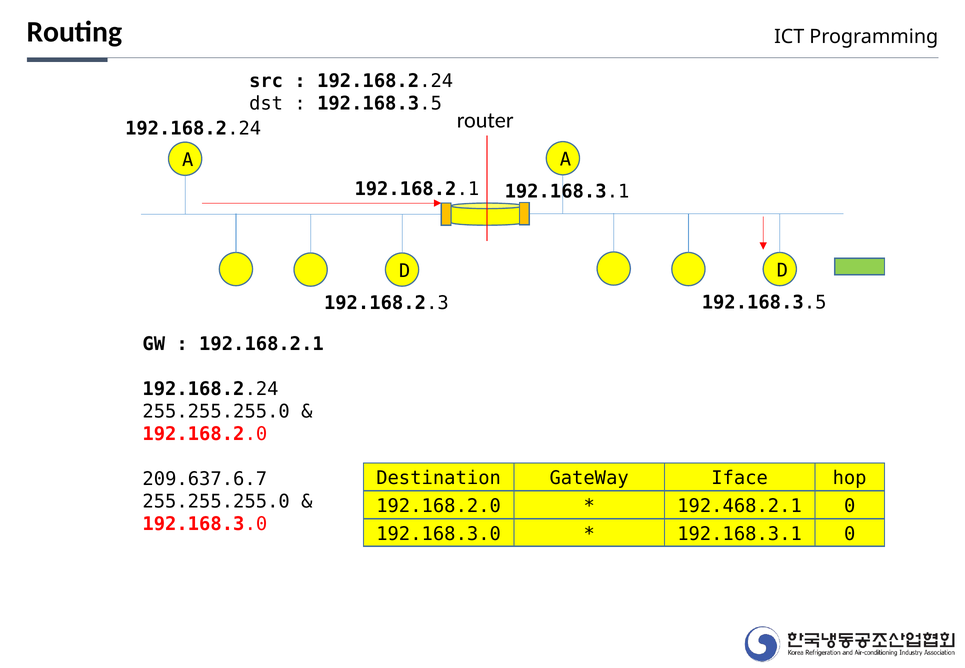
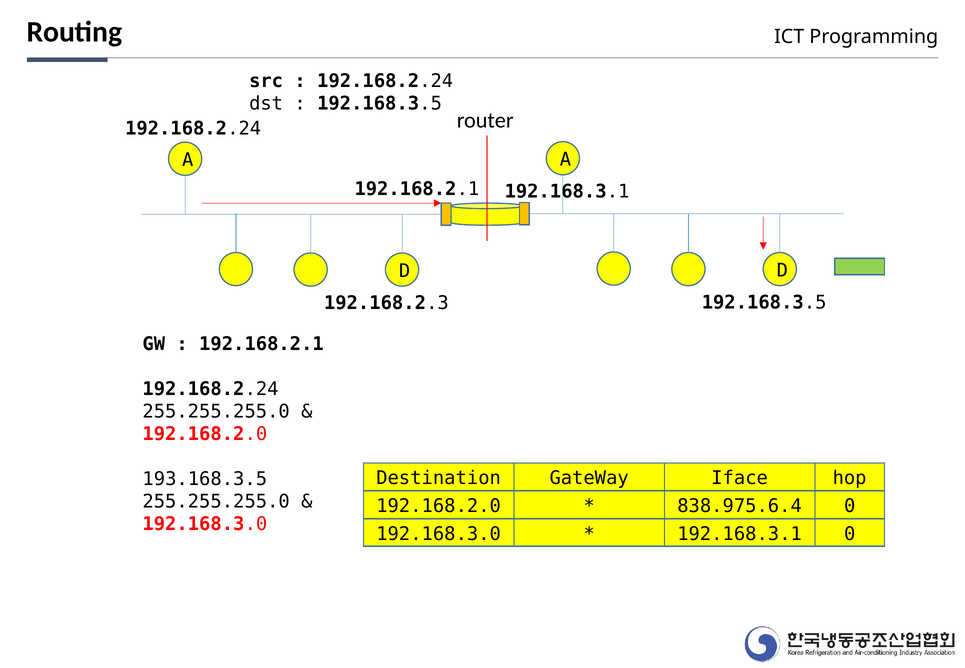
209.637.6.7: 209.637.6.7 -> 193.168.3.5
192.468.2.1: 192.468.2.1 -> 838.975.6.4
